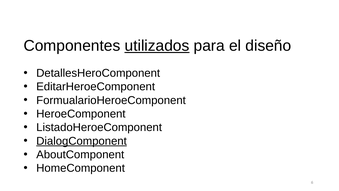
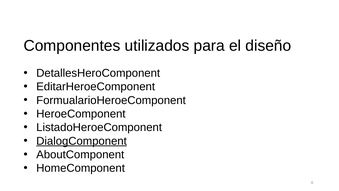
utilizados underline: present -> none
